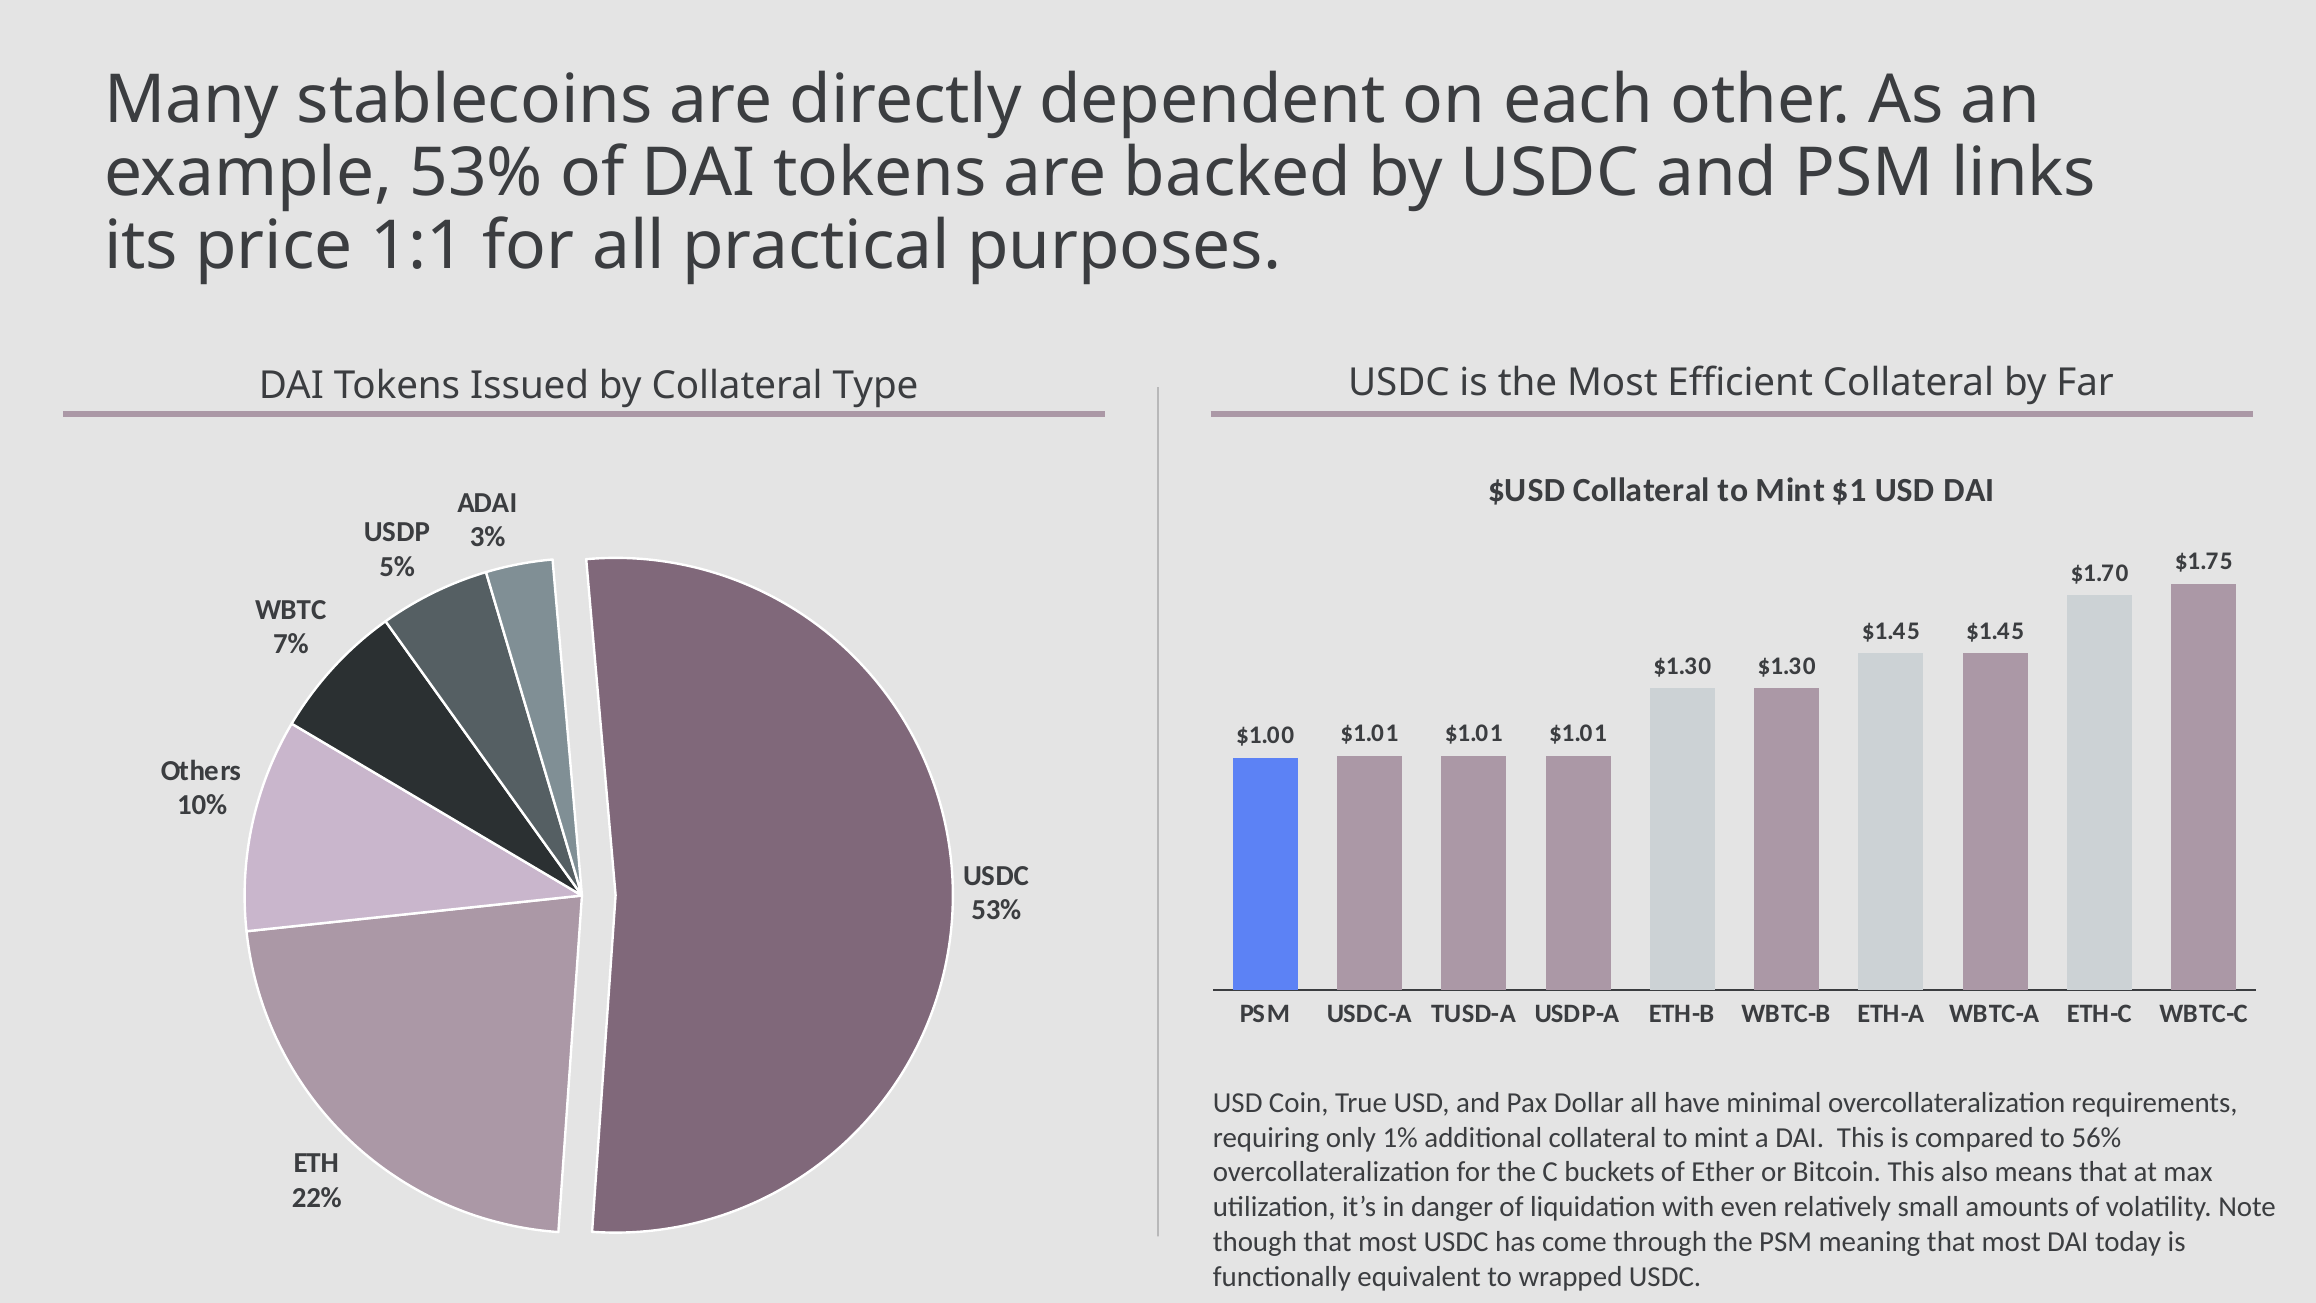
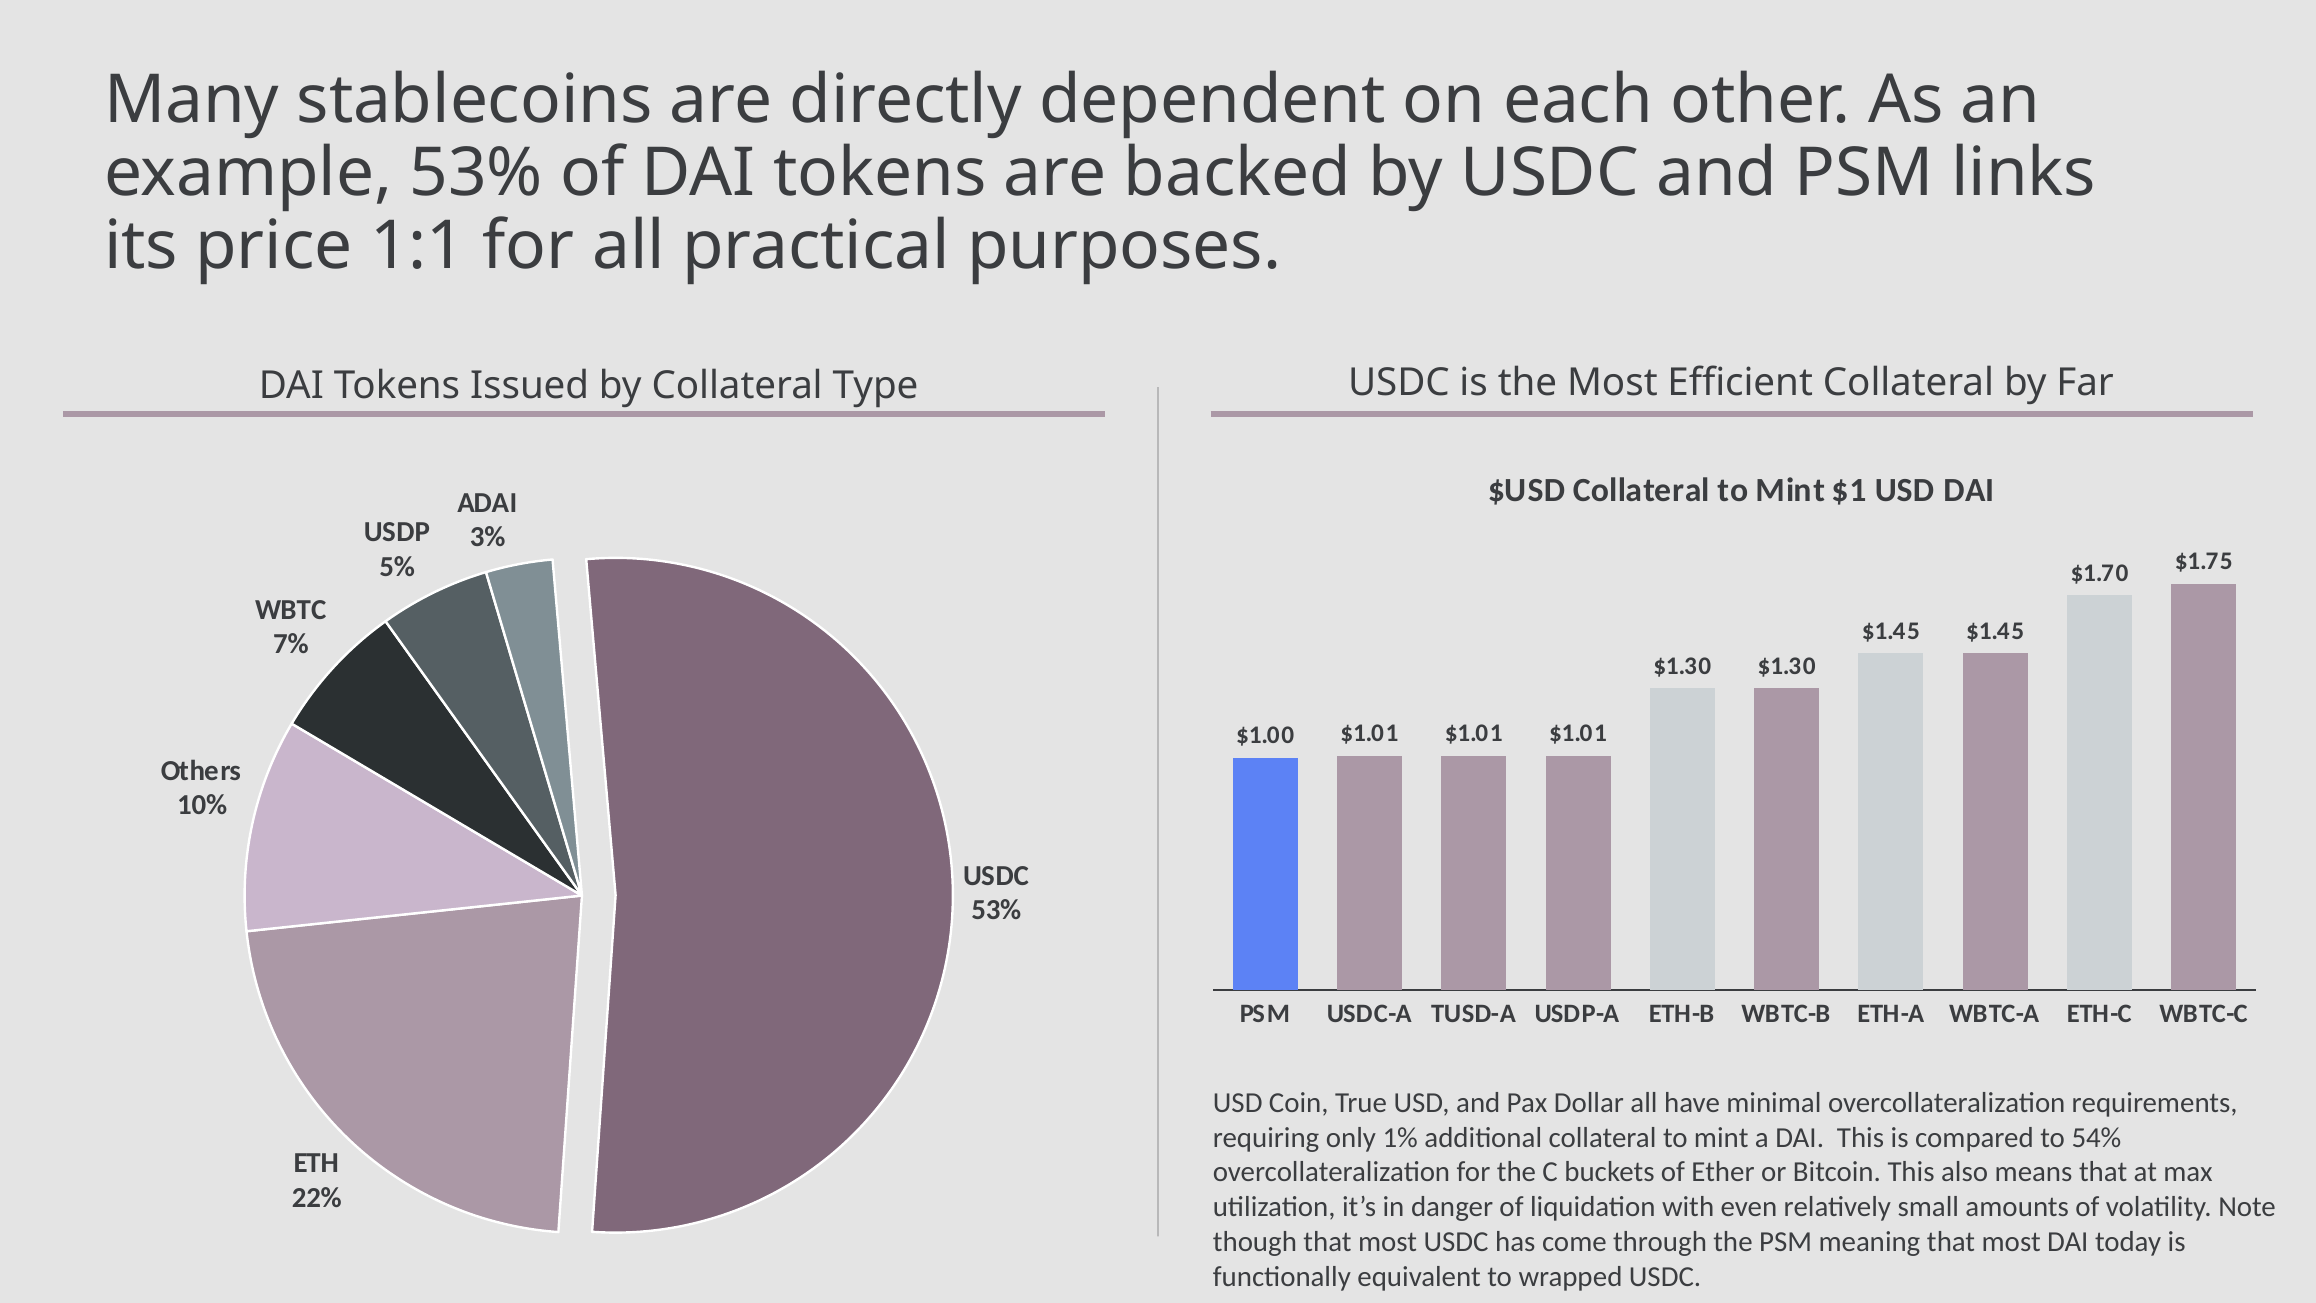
56%: 56% -> 54%
